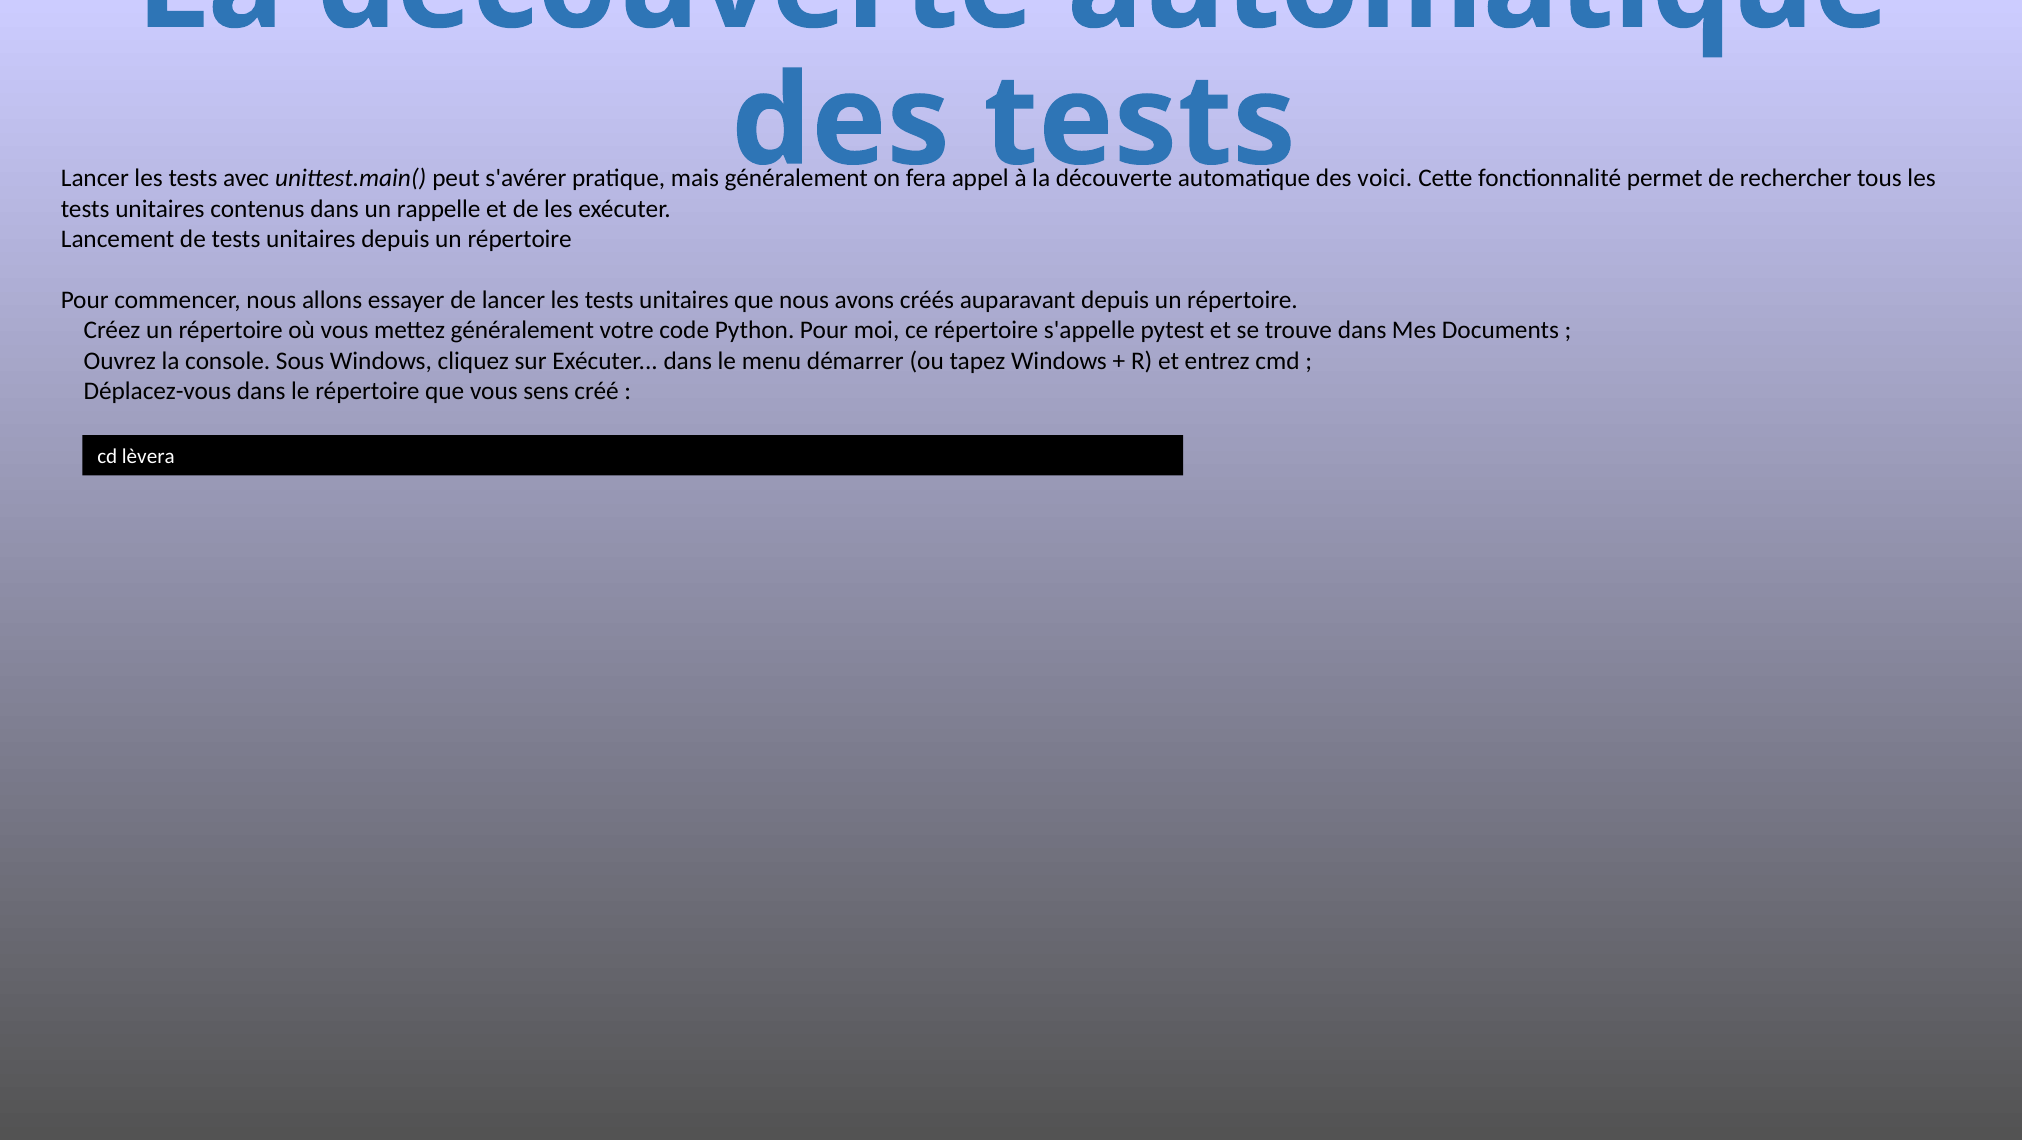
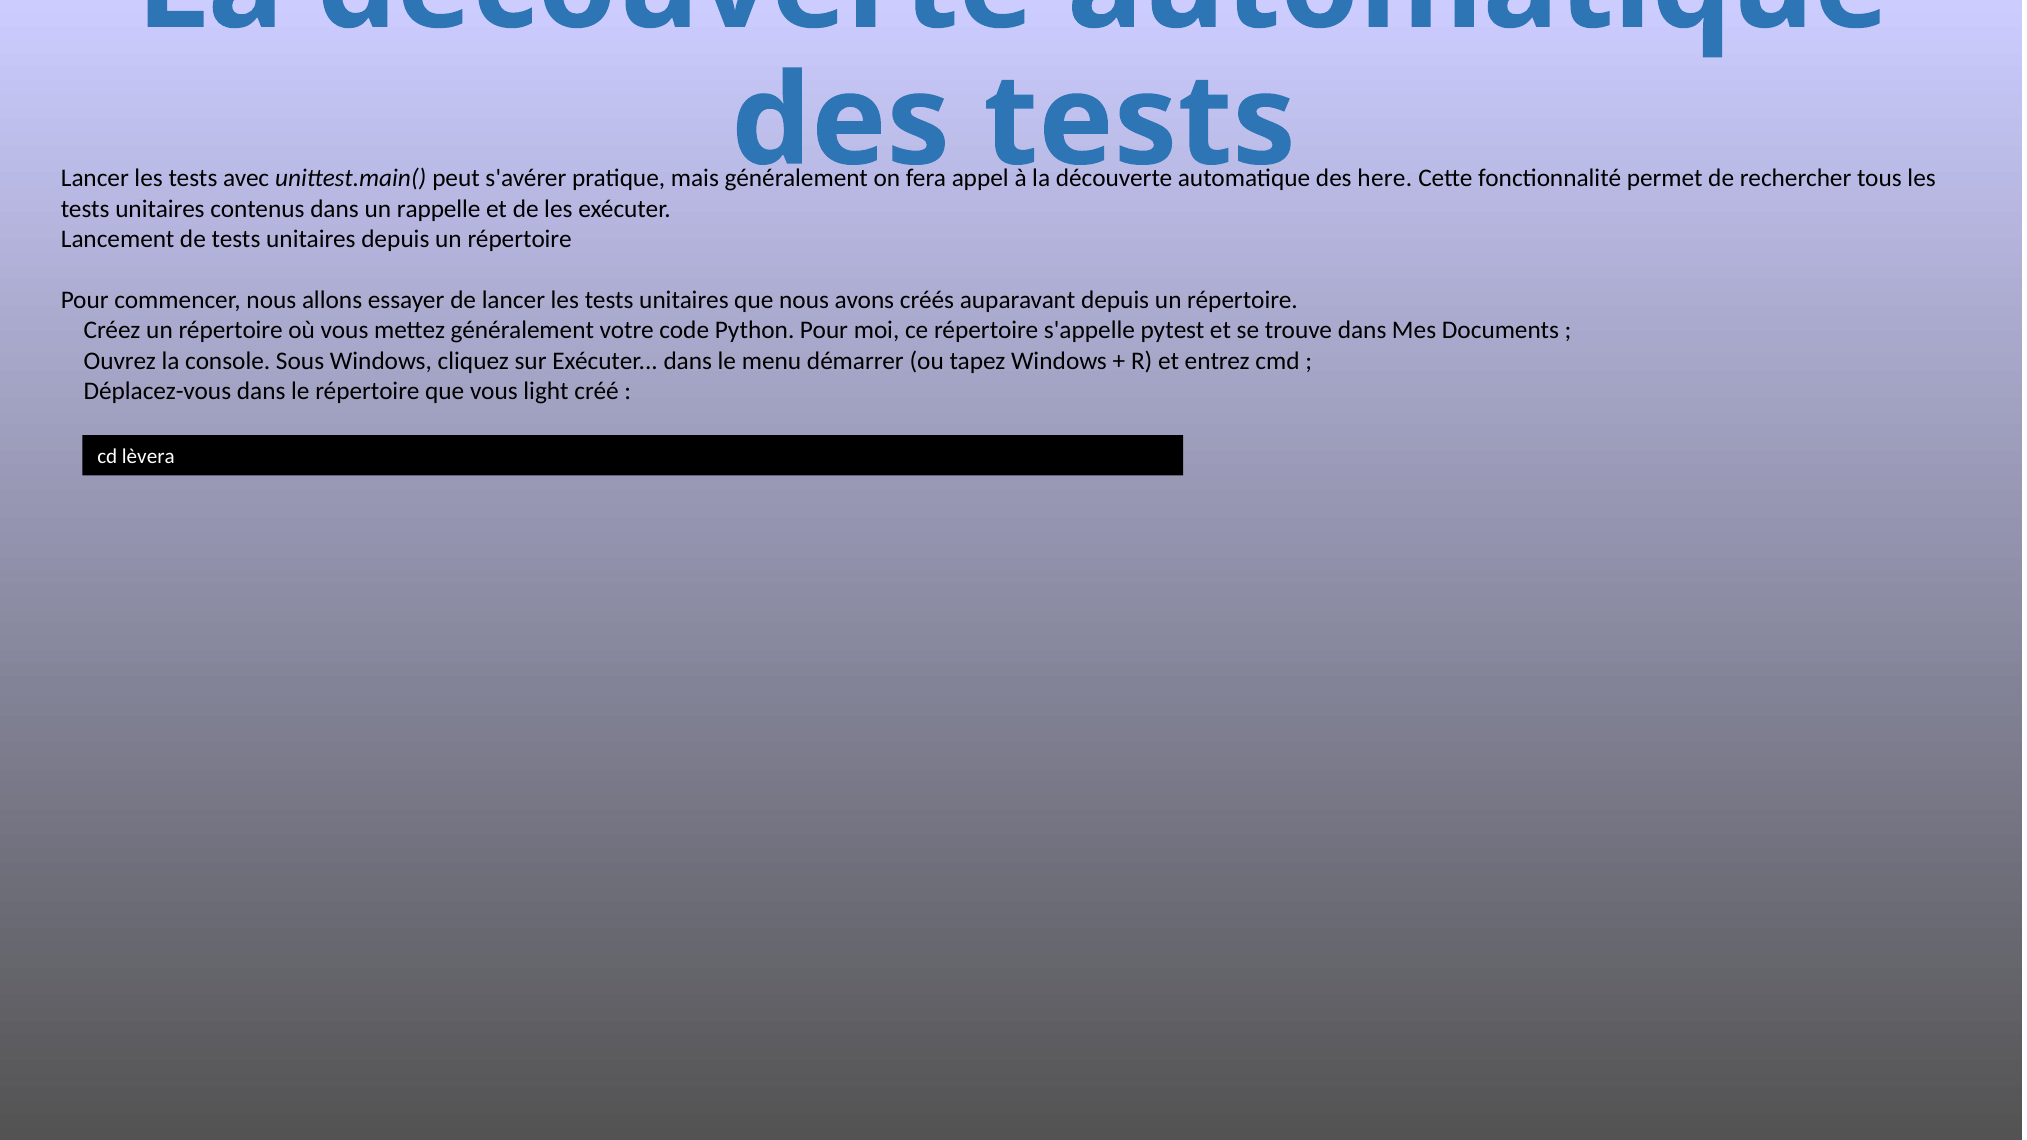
voici: voici -> here
sens: sens -> light
